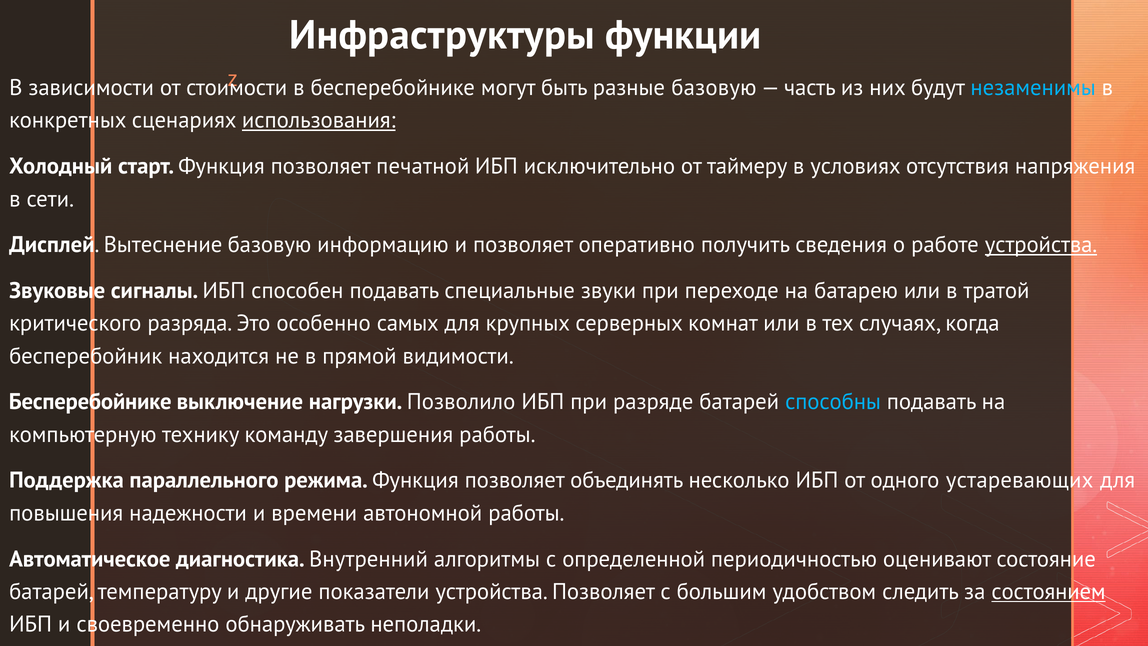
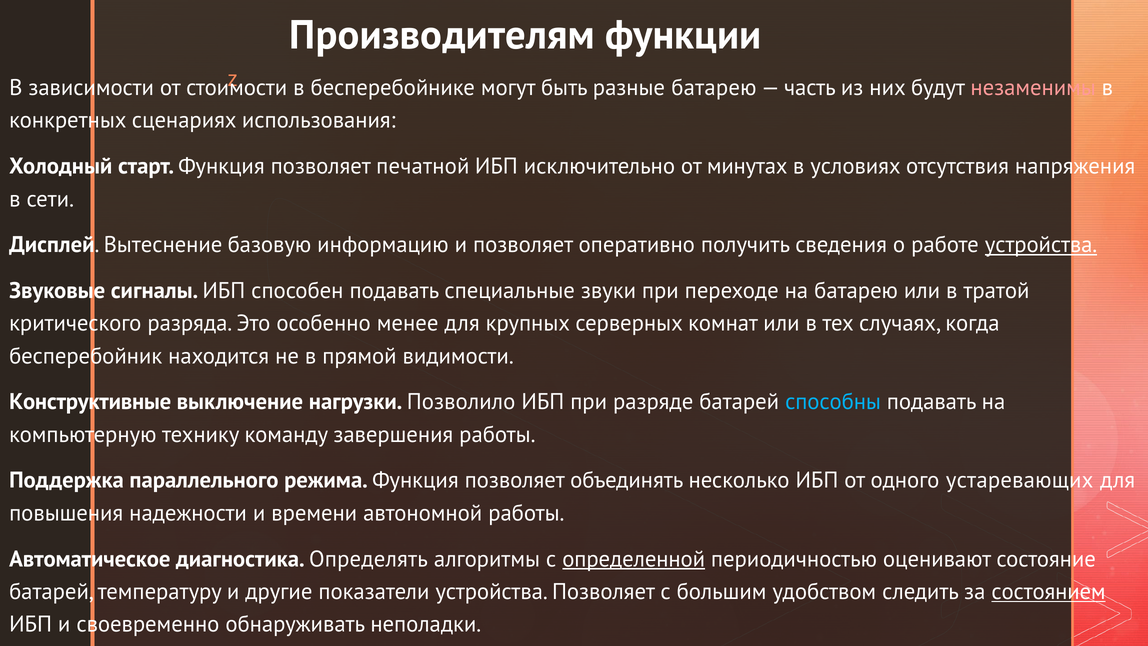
Инфраструктуры: Инфраструктуры -> Производителям
разные базовую: базовую -> батарею
незаменимы colour: light blue -> pink
использования underline: present -> none
таймеру: таймеру -> минутах
самых: самых -> менее
Бесперебойнике at (90, 402): Бесперебойнике -> Конструктивные
Внутренний: Внутренний -> Определять
определенной underline: none -> present
